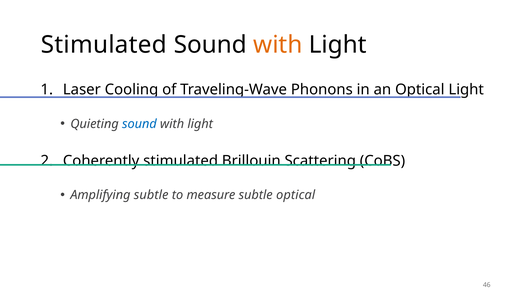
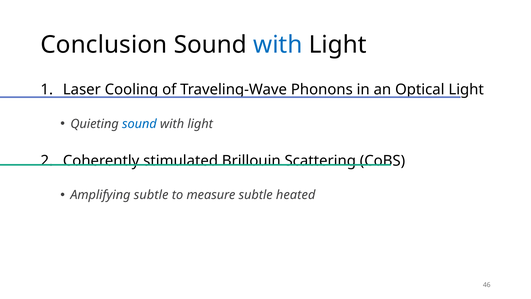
Stimulated at (104, 45): Stimulated -> Conclusion
with at (278, 45) colour: orange -> blue
subtle optical: optical -> heated
